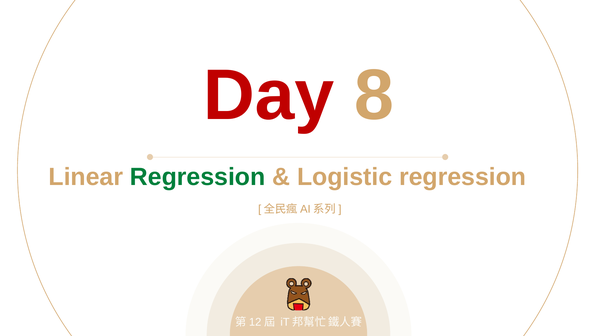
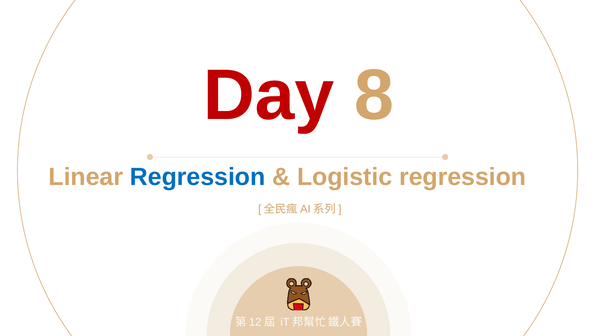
Regression at (198, 177) colour: green -> blue
